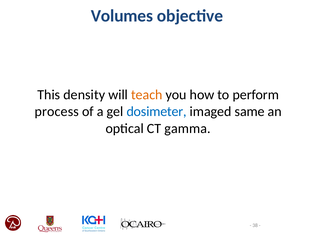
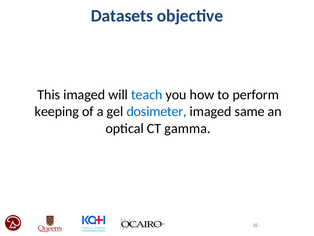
Volumes: Volumes -> Datasets
This density: density -> imaged
teach colour: orange -> blue
process: process -> keeping
